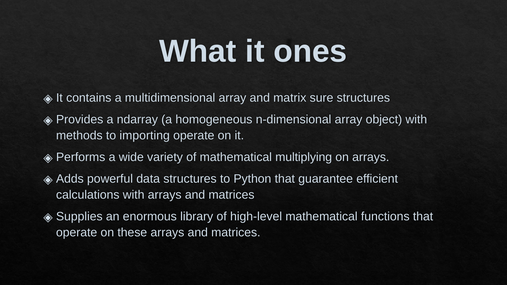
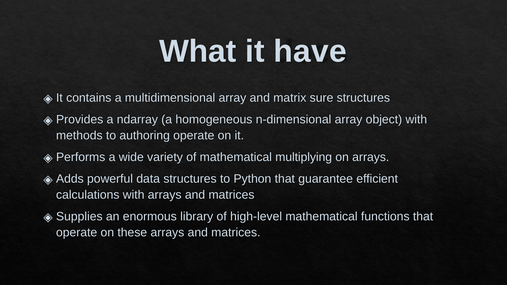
ones: ones -> have
importing: importing -> authoring
